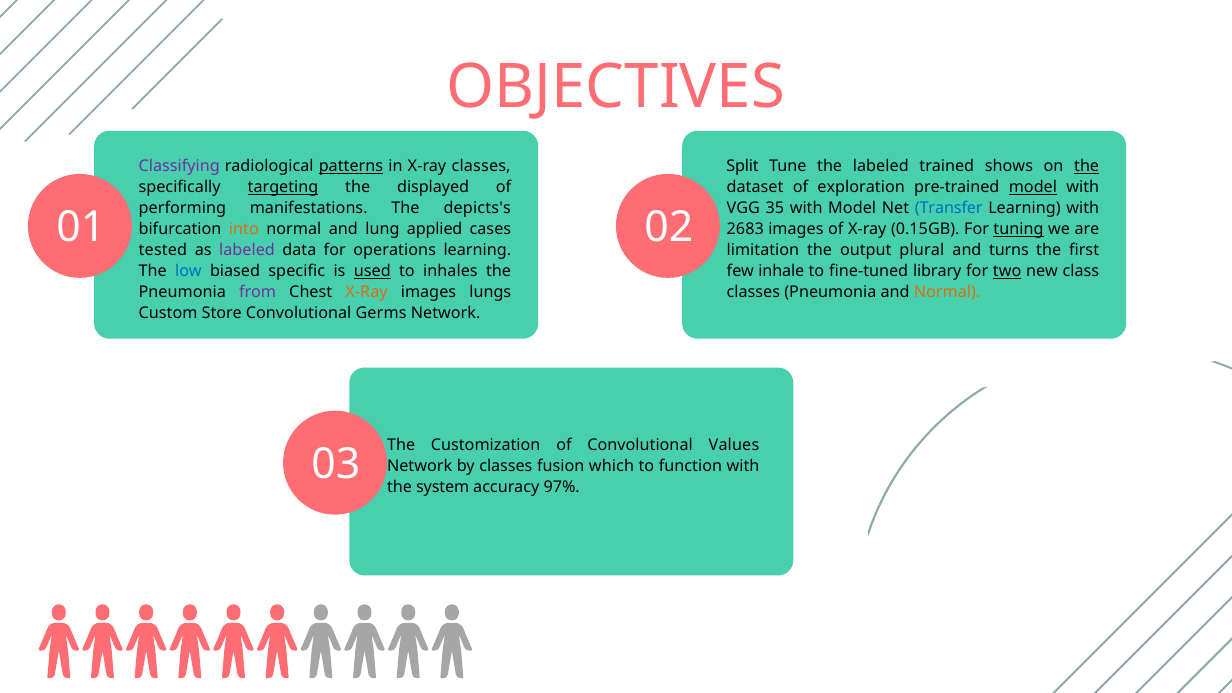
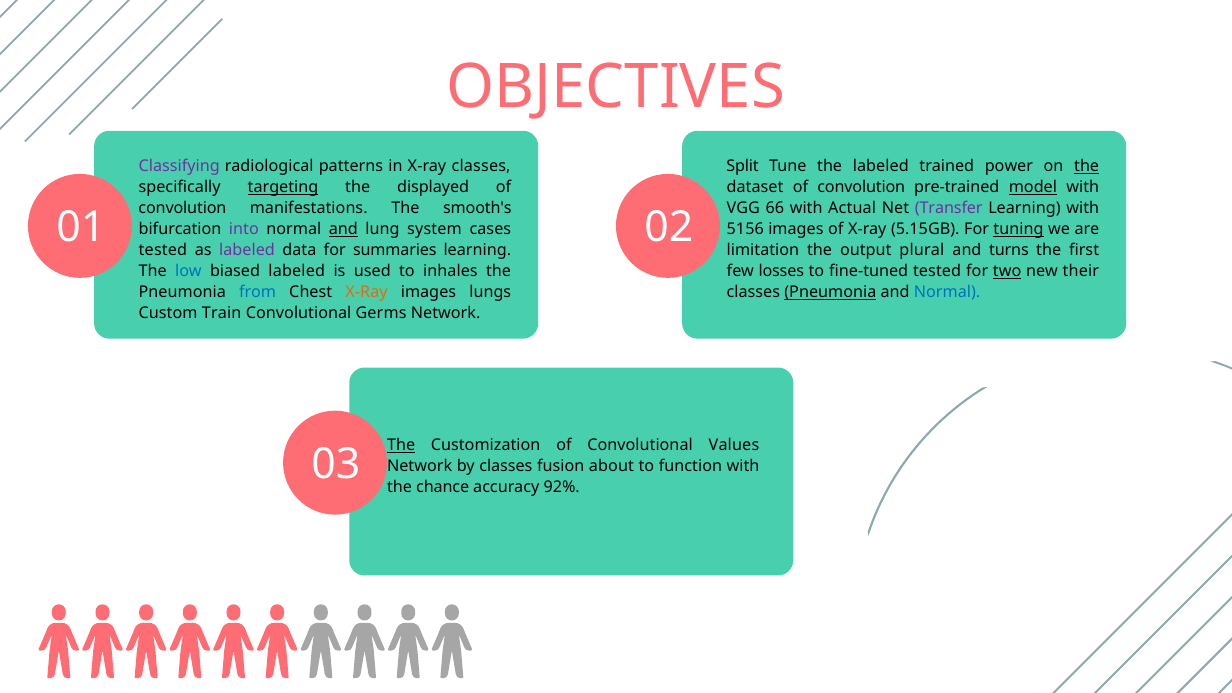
patterns underline: present -> none
shows: shows -> power
dataset of exploration: exploration -> convolution
performing at (182, 209): performing -> convolution
depicts's: depicts's -> smooth's
35: 35 -> 66
with Model: Model -> Actual
Transfer colour: blue -> purple
into colour: orange -> purple
and at (343, 230) underline: none -> present
applied: applied -> system
2683: 2683 -> 5156
0.15GB: 0.15GB -> 5.15GB
operations: operations -> summaries
biased specific: specific -> labeled
used underline: present -> none
inhale: inhale -> losses
fine-tuned library: library -> tested
class: class -> their
from colour: purple -> blue
Pneumonia at (830, 293) underline: none -> present
Normal at (947, 293) colour: orange -> blue
Store: Store -> Train
The at (401, 445) underline: none -> present
which: which -> about
system: system -> chance
97%: 97% -> 92%
